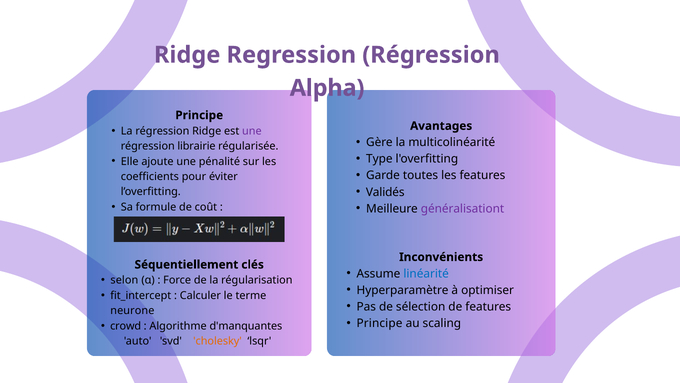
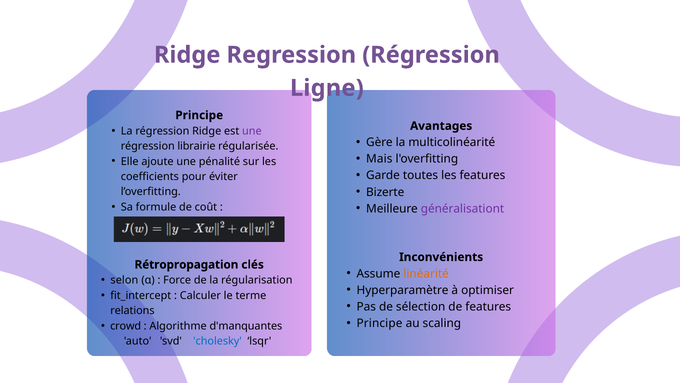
Alpha: Alpha -> Ligne
Type: Type -> Mais
Validés: Validés -> Bizerte
Séquentiellement: Séquentiellement -> Rétropropagation
linéarité colour: blue -> orange
neurone: neurone -> relations
cholesky colour: orange -> blue
